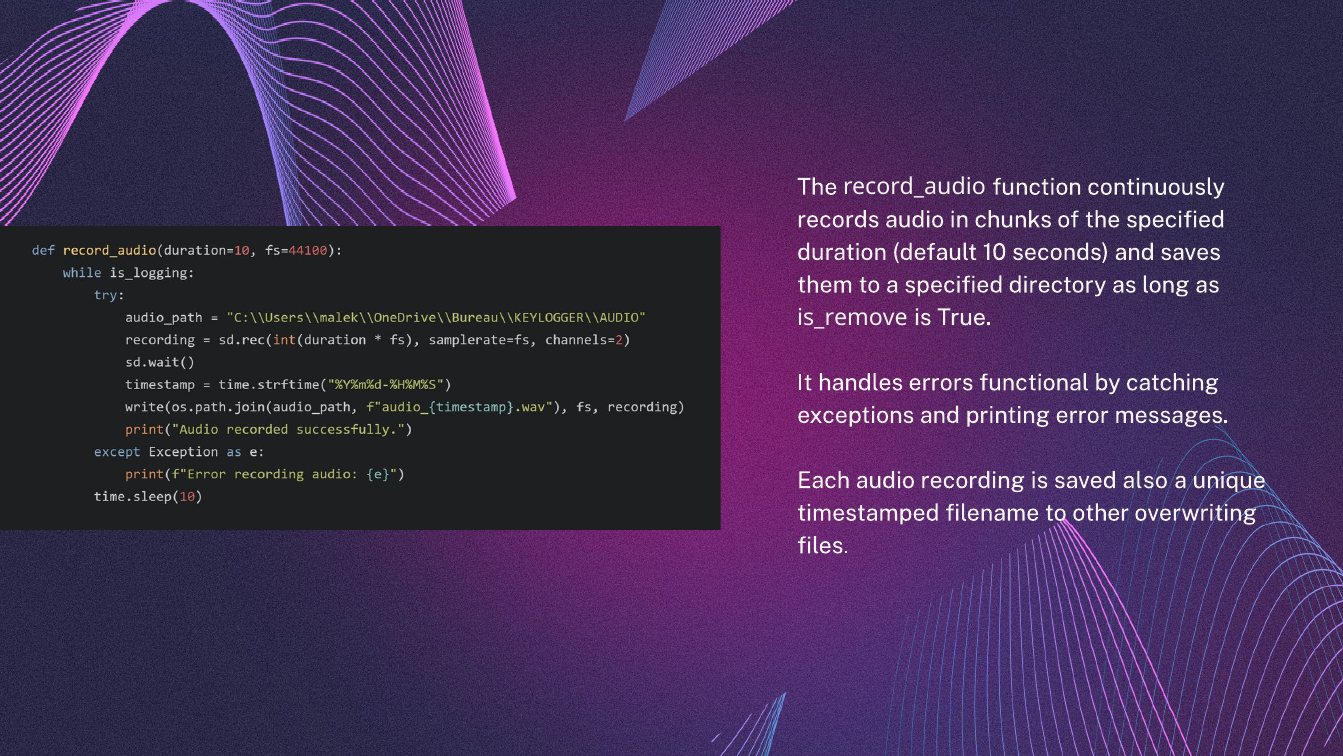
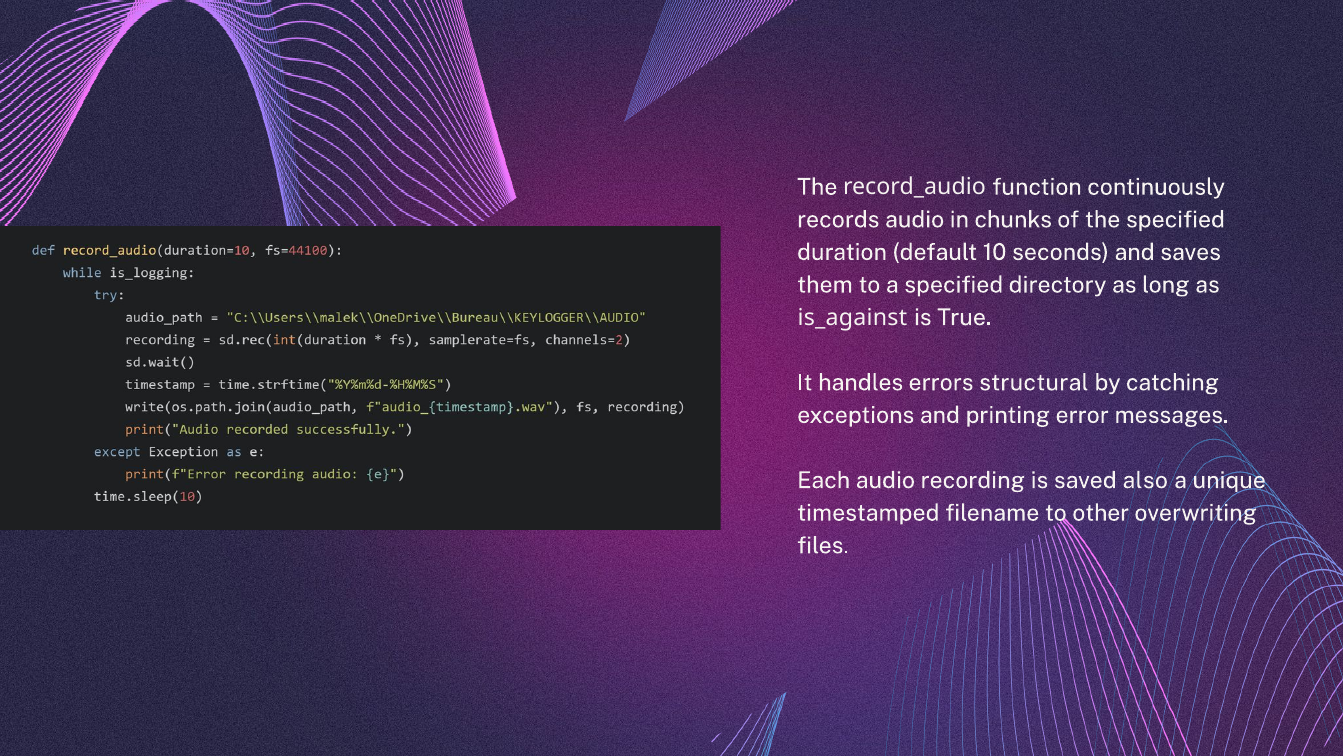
is_remove: is_remove -> is_against
functional: functional -> structural
